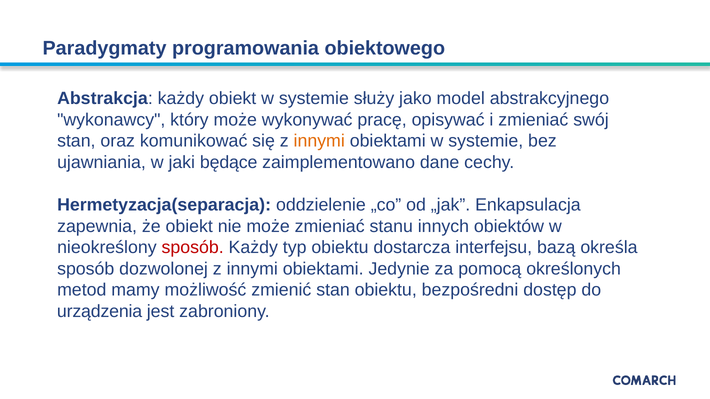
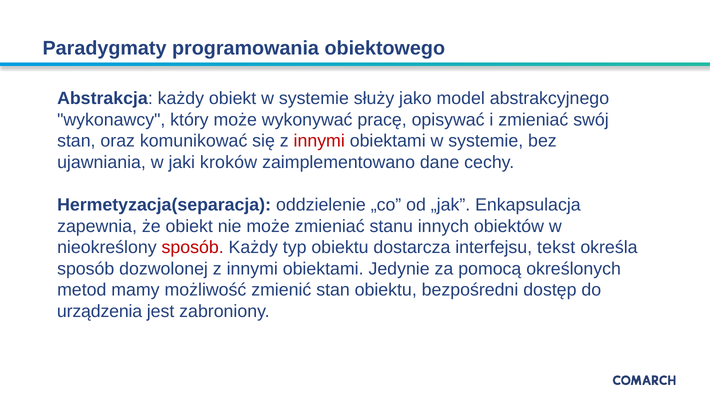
innymi at (319, 141) colour: orange -> red
będące: będące -> kroków
bazą: bazą -> tekst
